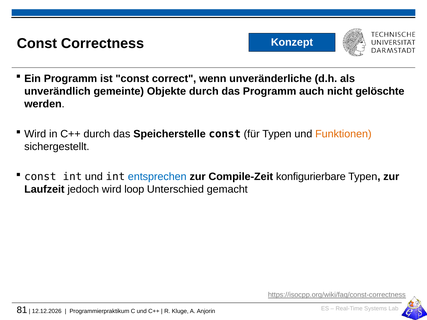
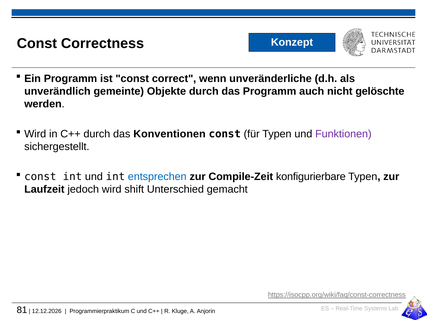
Speicherstelle: Speicherstelle -> Konventionen
Funktionen colour: orange -> purple
loop: loop -> shift
